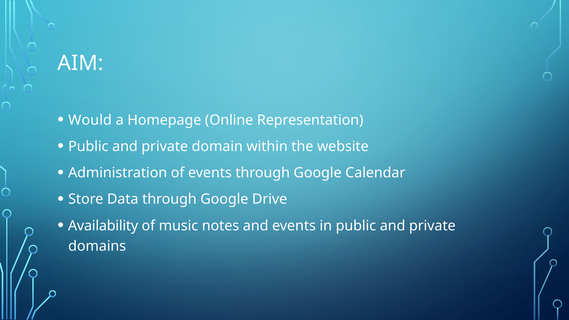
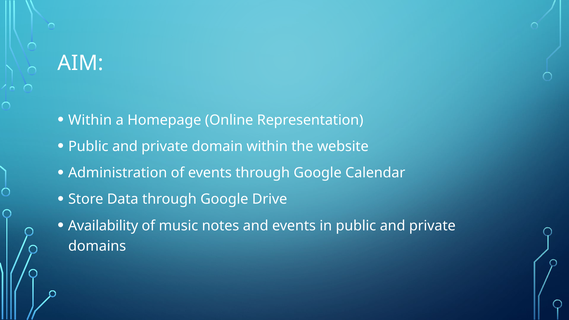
Would at (90, 120): Would -> Within
